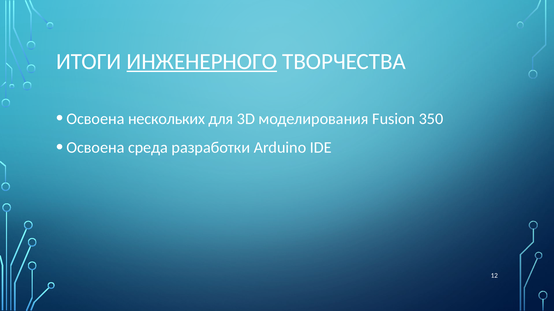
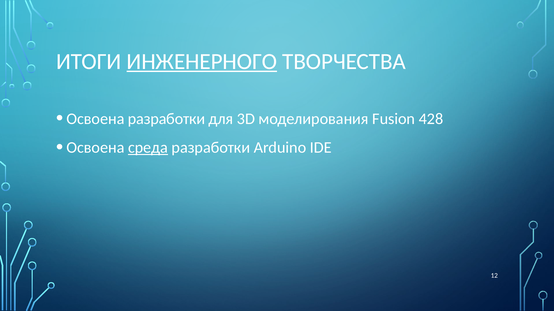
Освоена нескольких: нескольких -> разработки
350: 350 -> 428
среда underline: none -> present
